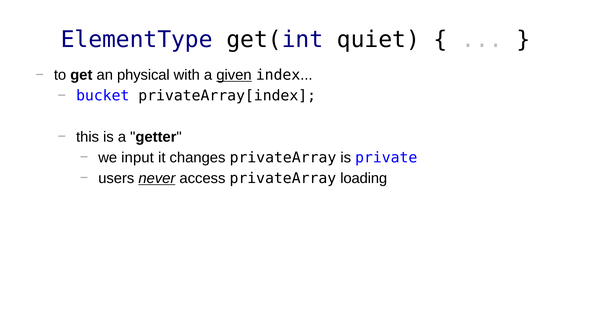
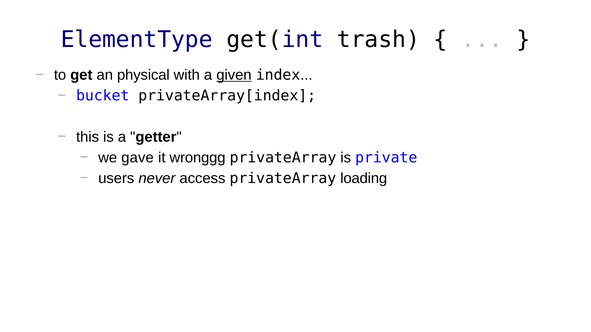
quiet: quiet -> trash
input: input -> gave
changes: changes -> wronggg
never underline: present -> none
